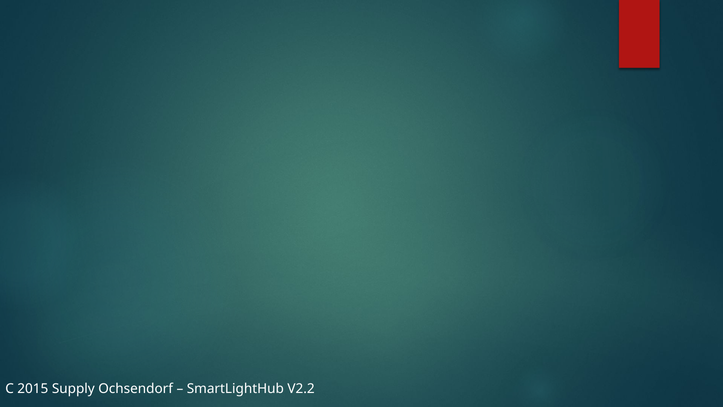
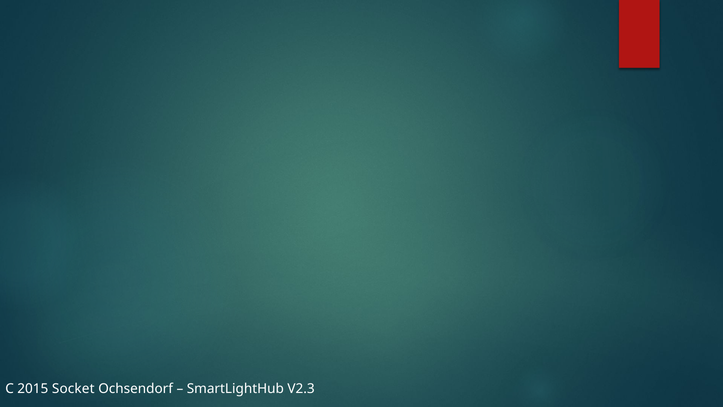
Supply: Supply -> Socket
V2.2: V2.2 -> V2.3
